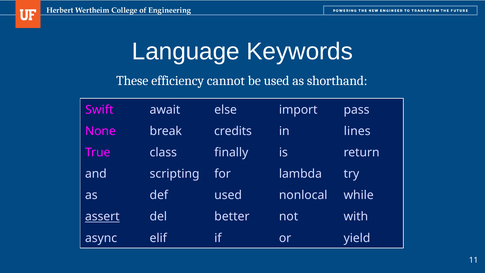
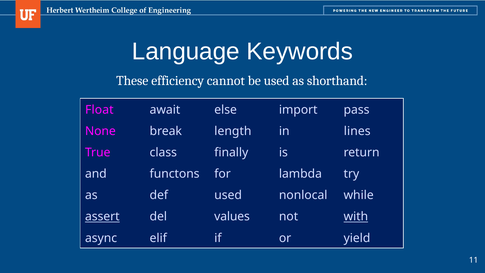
Swift: Swift -> Float
credits: credits -> length
scripting: scripting -> functons
better: better -> values
with underline: none -> present
